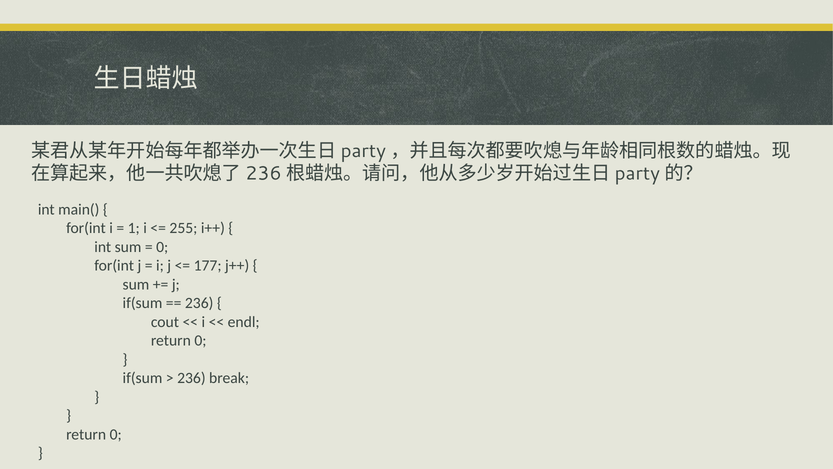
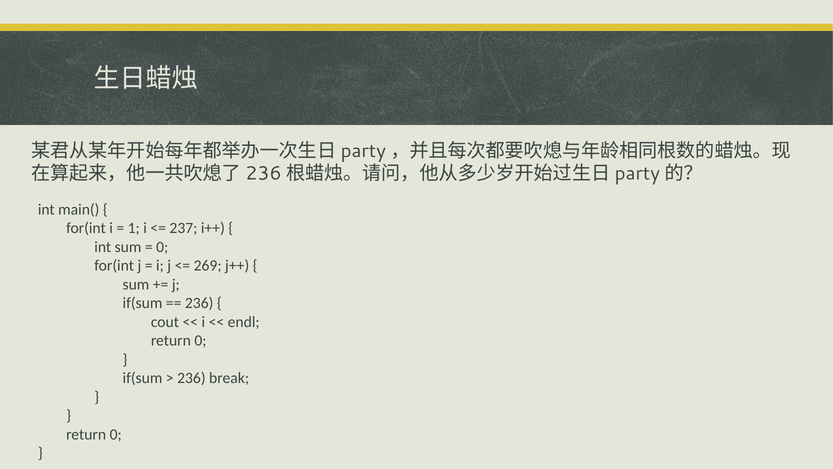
255: 255 -> 237
177: 177 -> 269
